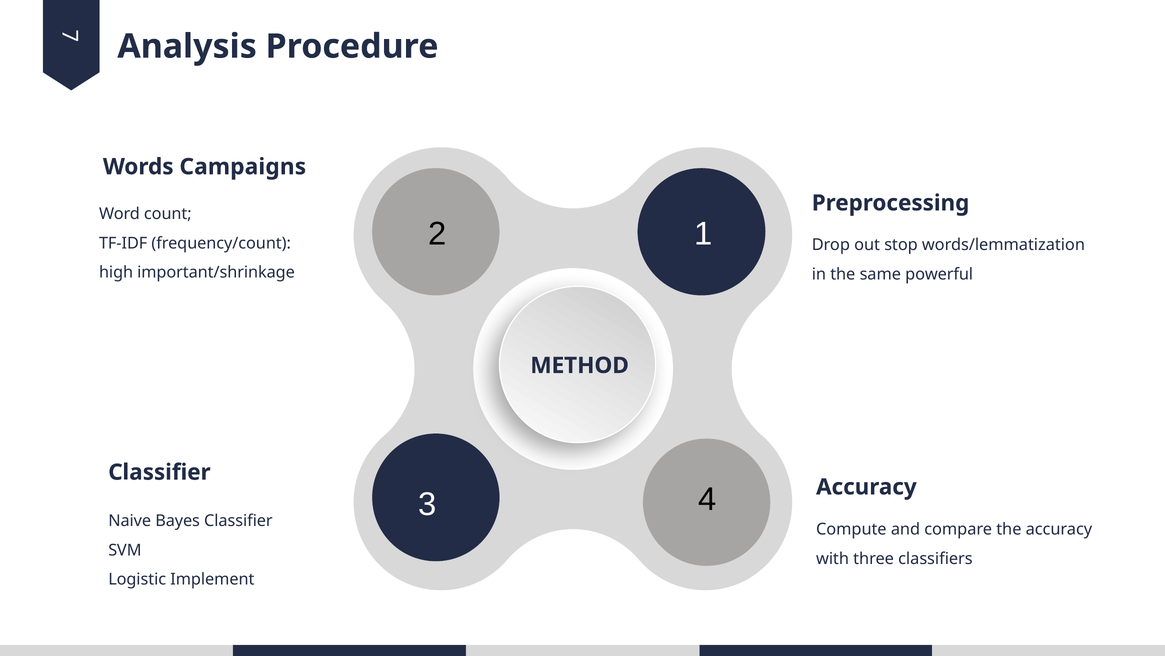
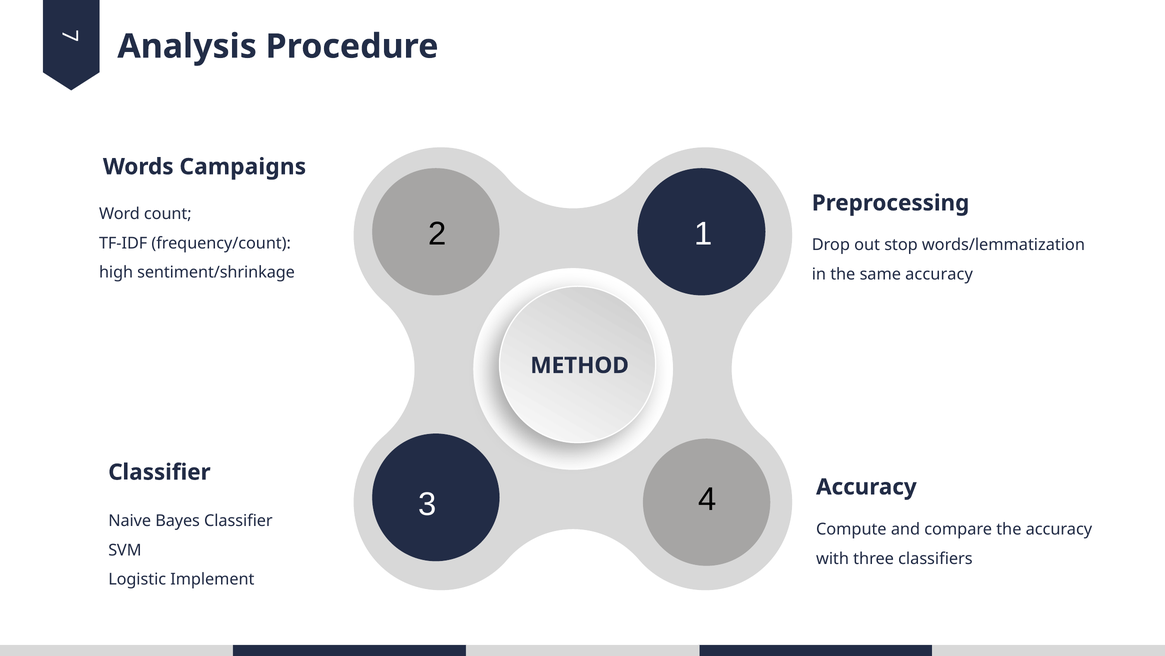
important/shrinkage: important/shrinkage -> sentiment/shrinkage
same powerful: powerful -> accuracy
